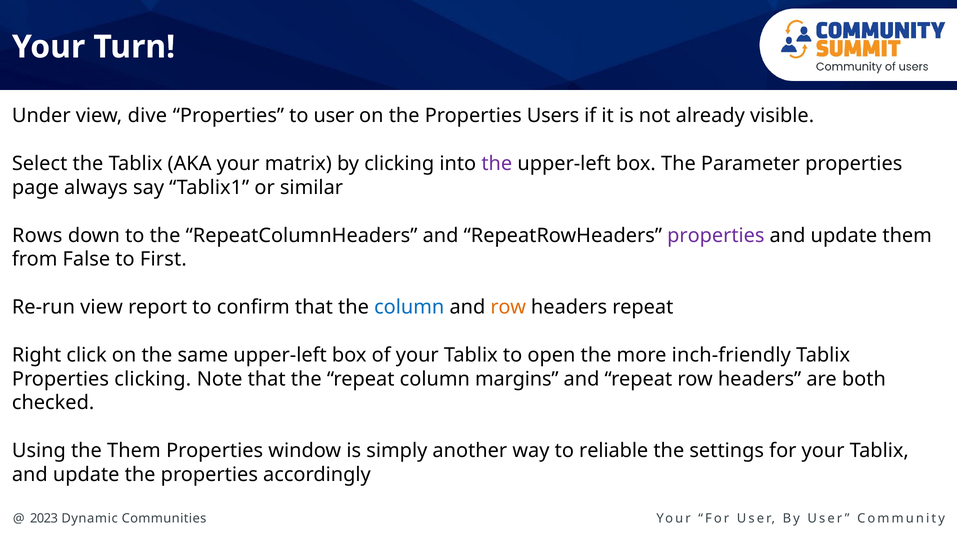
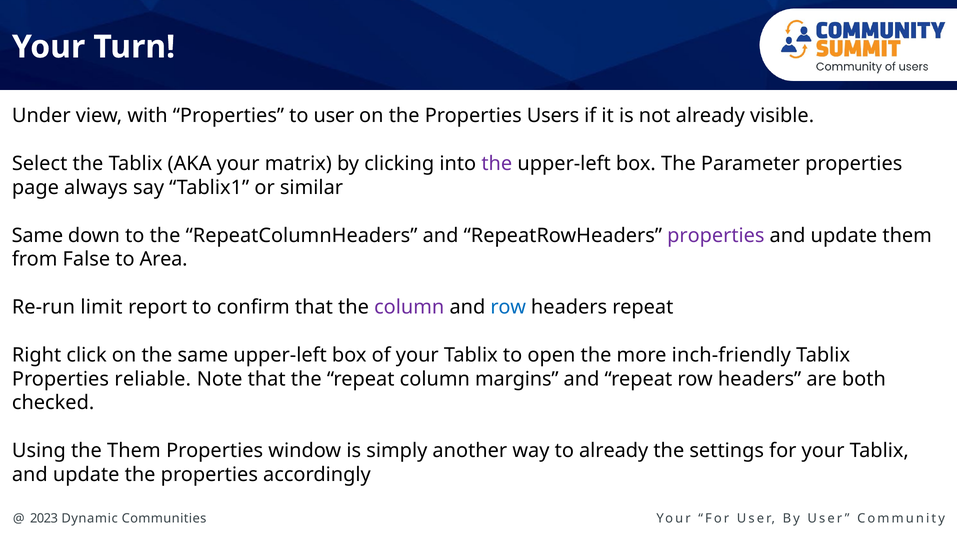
dive: dive -> with
Rows at (37, 236): Rows -> Same
First: First -> Area
Re-run view: view -> limit
column at (409, 307) colour: blue -> purple
row at (508, 307) colour: orange -> blue
Properties clicking: clicking -> reliable
to reliable: reliable -> already
